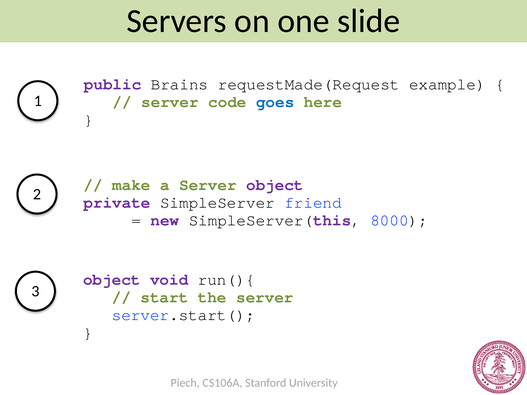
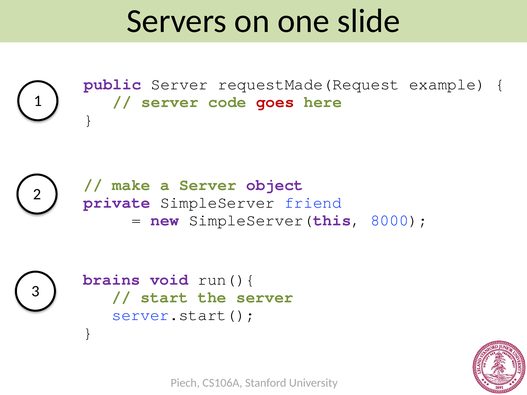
public Brains: Brains -> Server
goes colour: blue -> red
object at (112, 280): object -> brains
